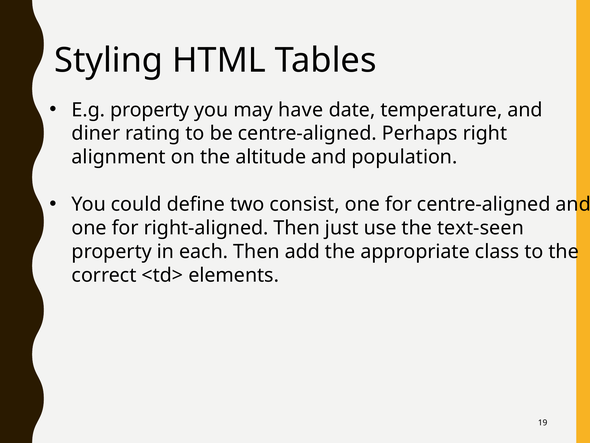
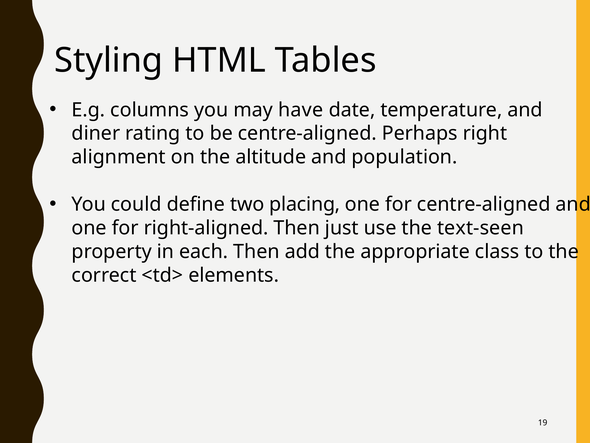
E.g property: property -> columns
consist: consist -> placing
